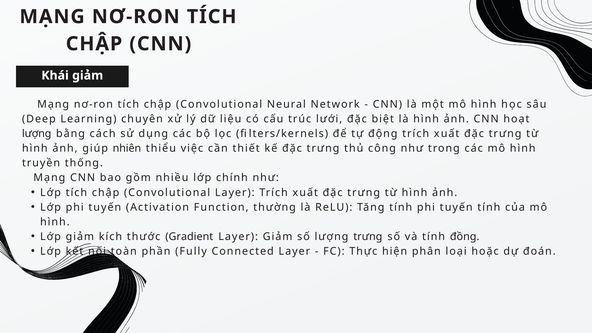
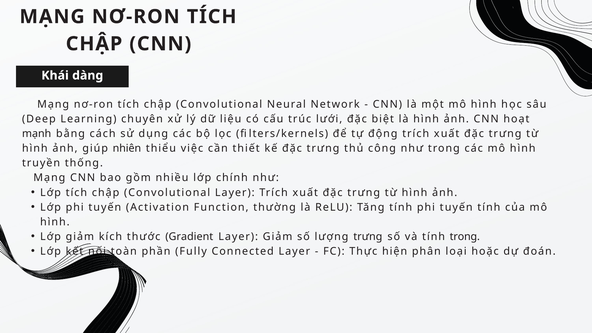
Khái giảm: giảm -> dàng
lượng at (37, 134): lượng -> mạnh
tính đồng: đồng -> trong
